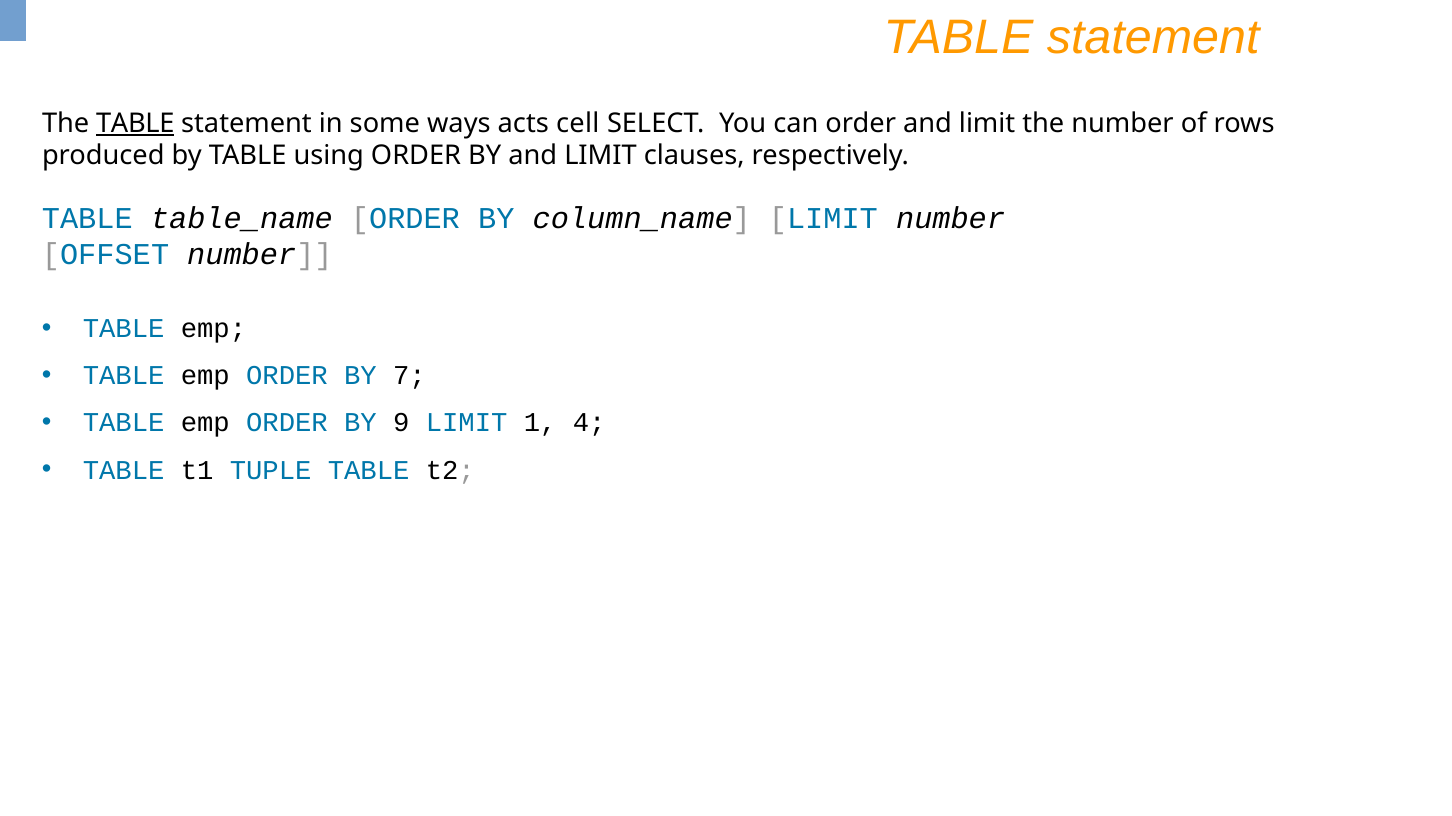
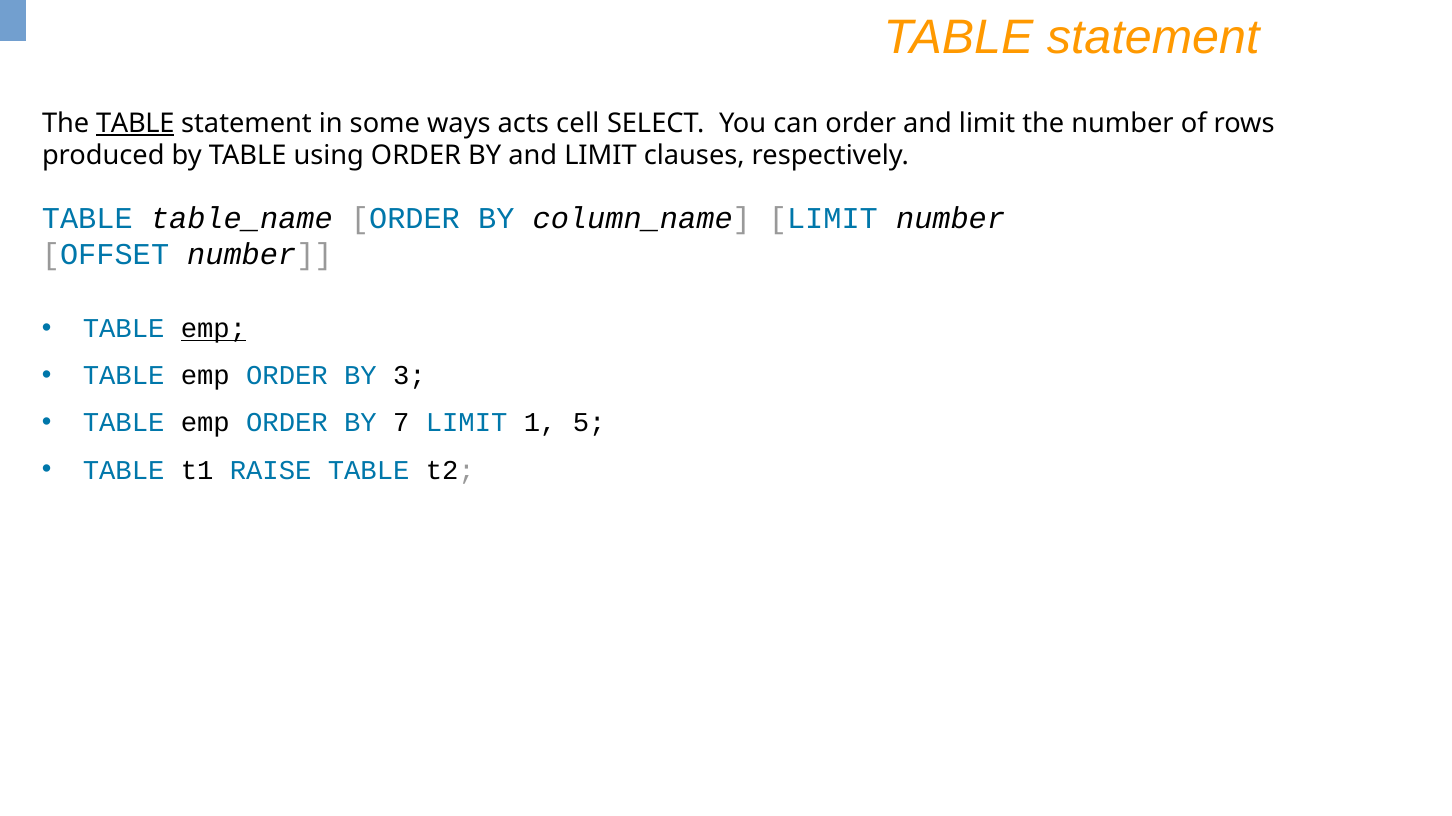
emp at (213, 329) underline: none -> present
7: 7 -> 3
9: 9 -> 7
4: 4 -> 5
TUPLE: TUPLE -> RAISE
